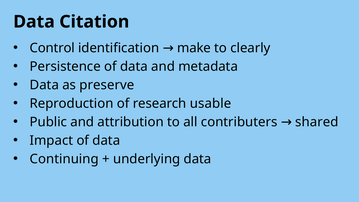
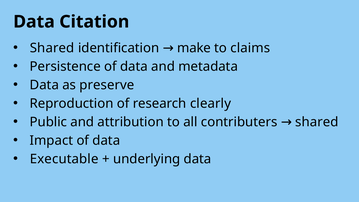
Control at (52, 48): Control -> Shared
clearly: clearly -> claims
usable: usable -> clearly
Continuing: Continuing -> Executable
